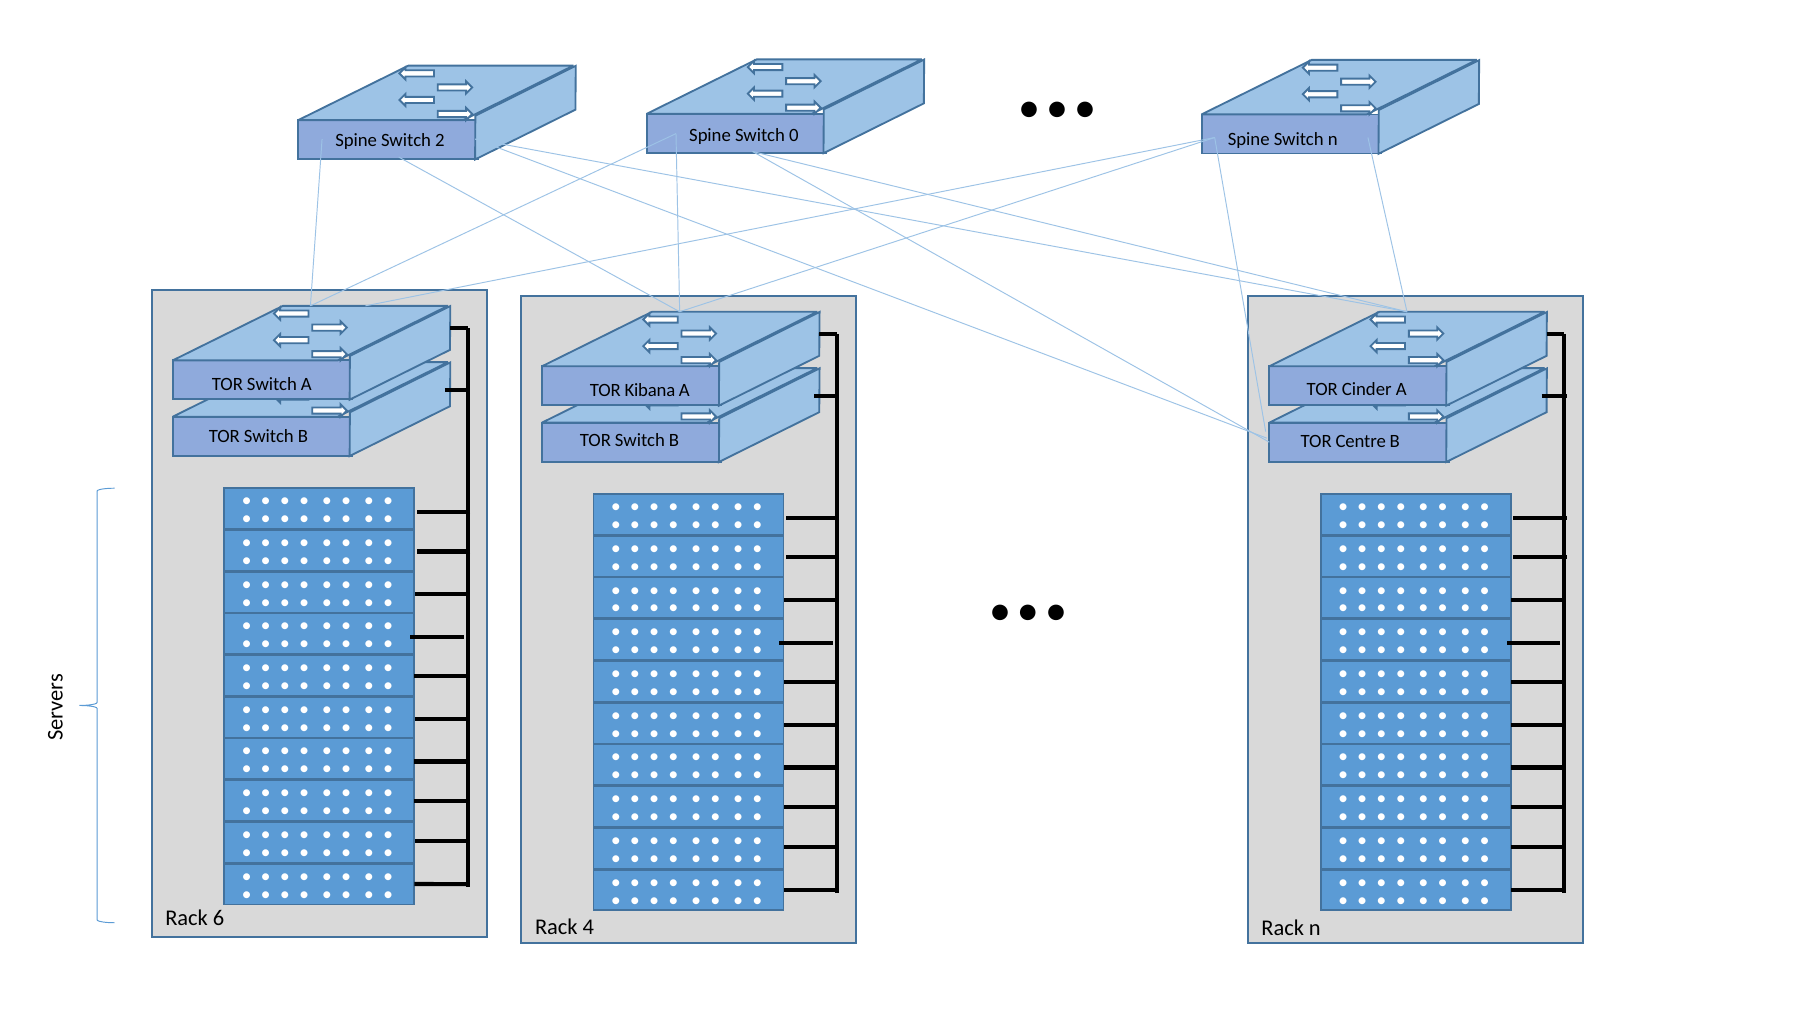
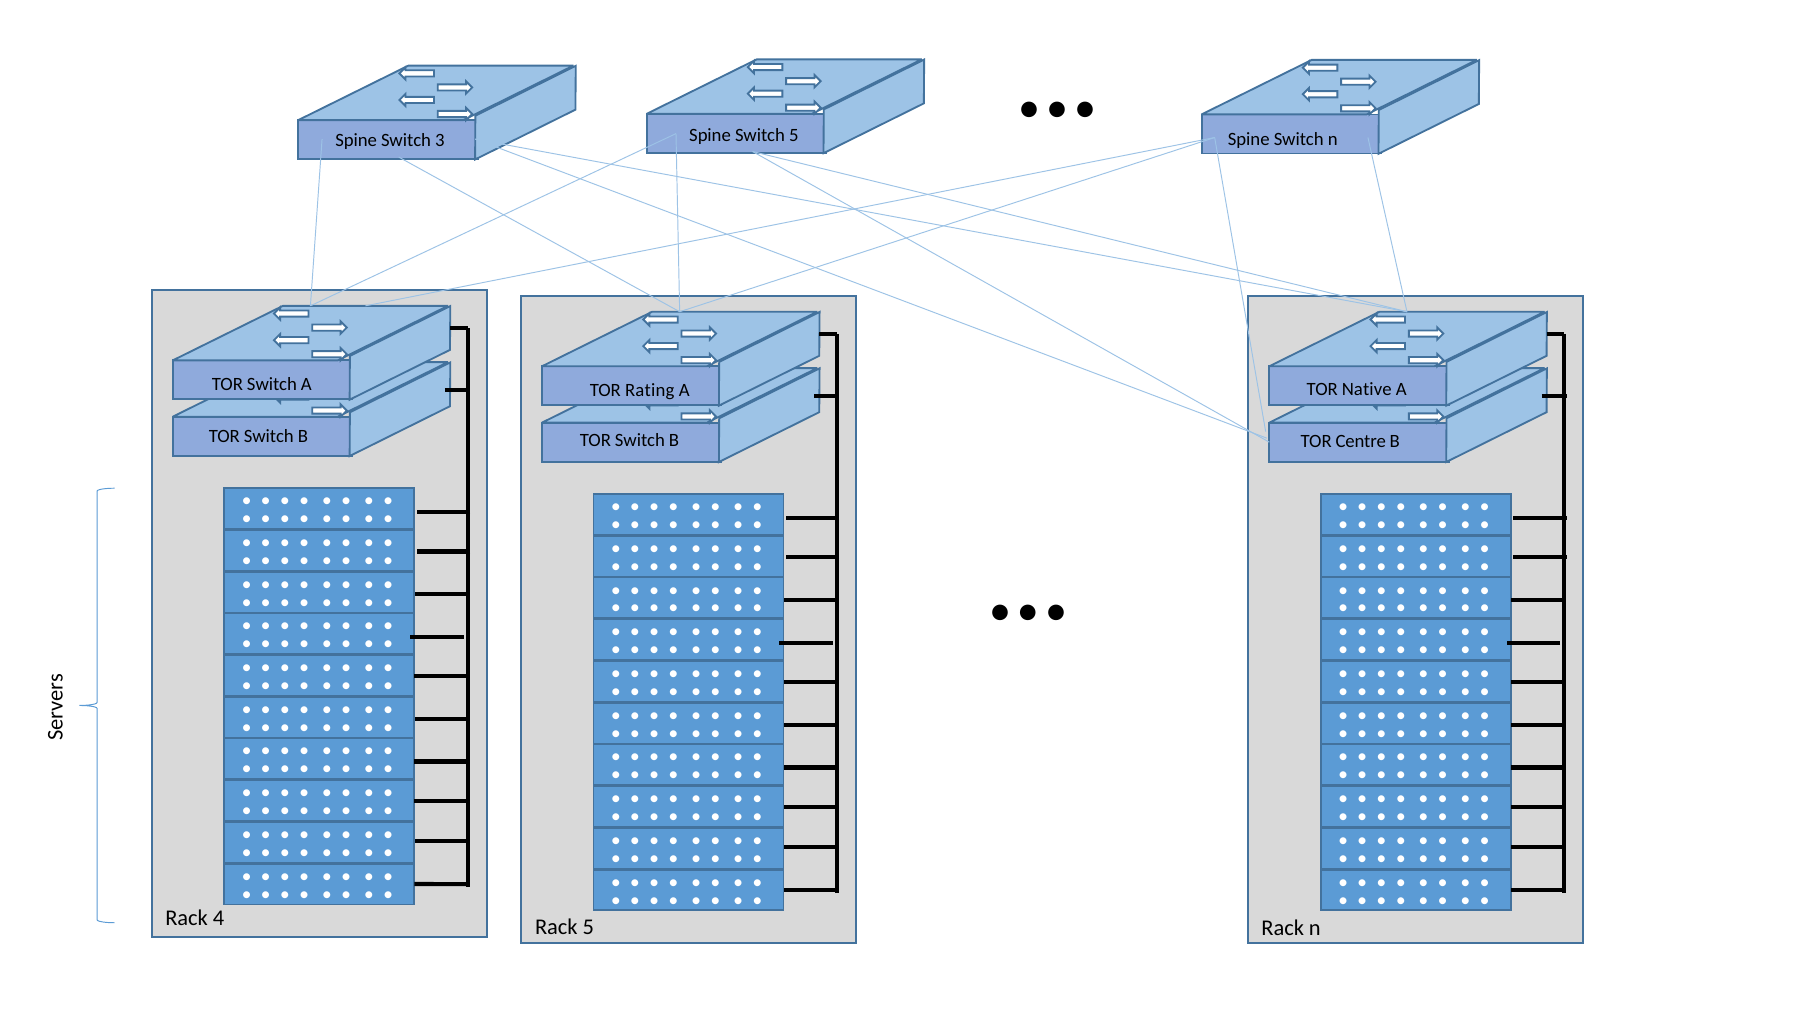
2: 2 -> 3
Switch 0: 0 -> 5
Kibana: Kibana -> Rating
Cinder: Cinder -> Native
6: 6 -> 4
Rack 4: 4 -> 5
